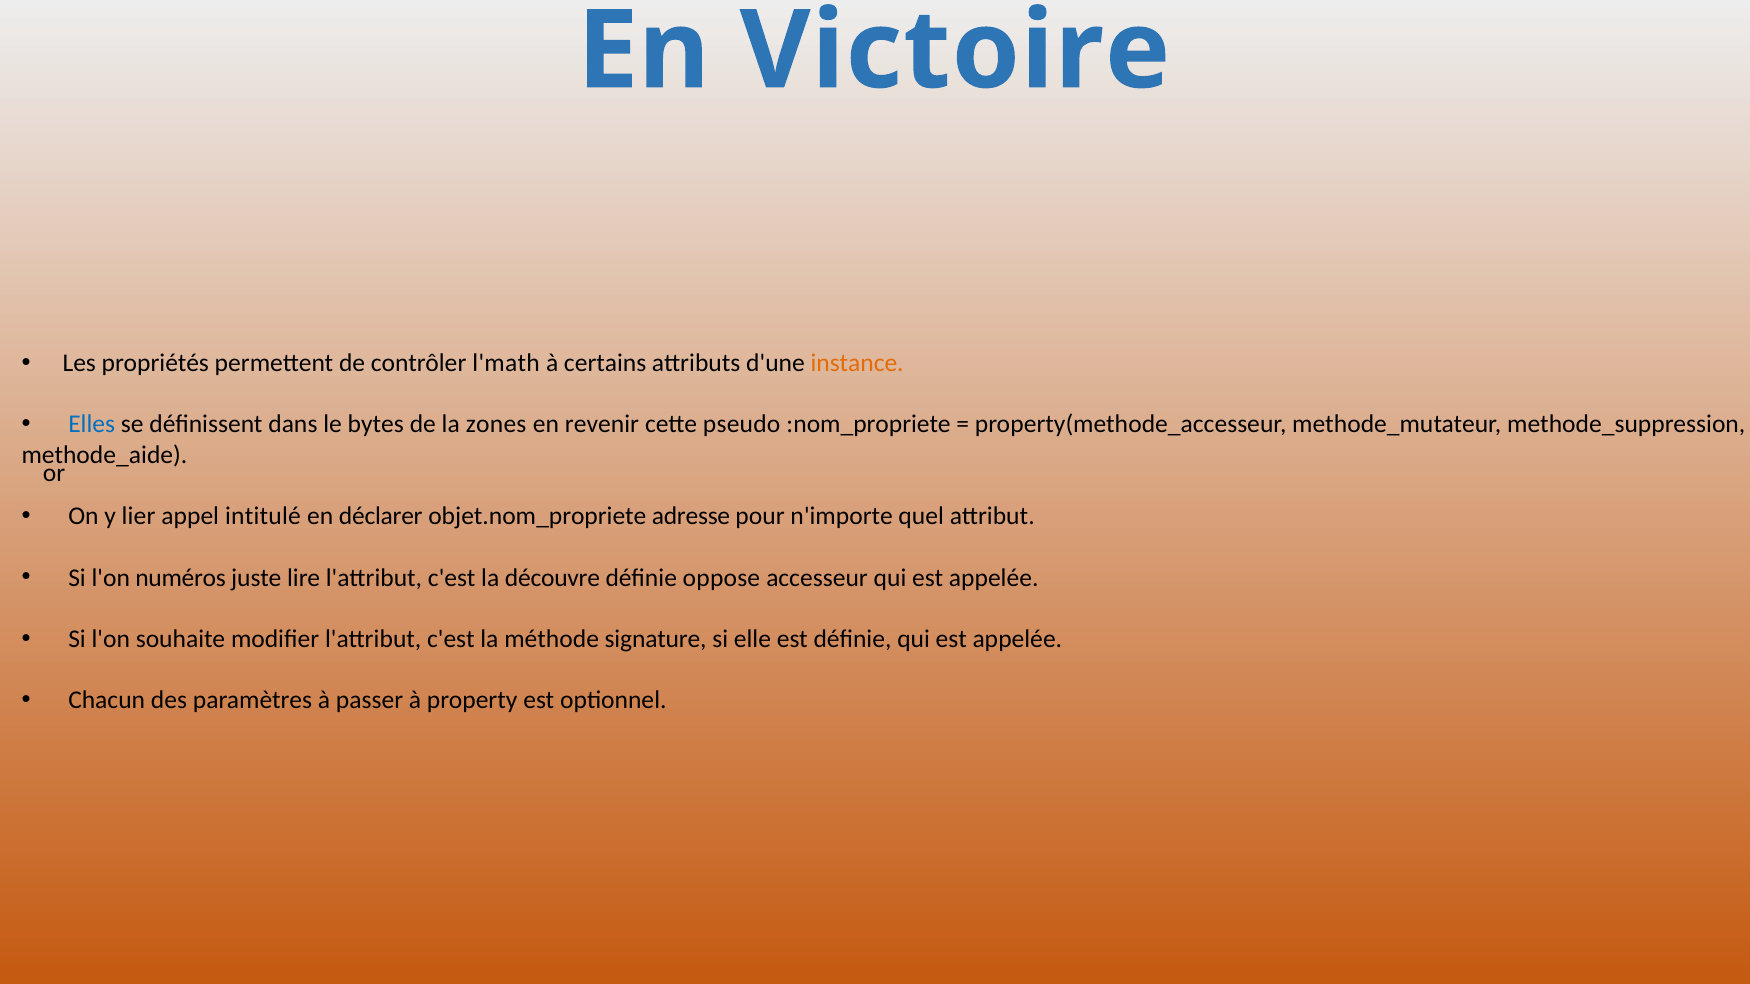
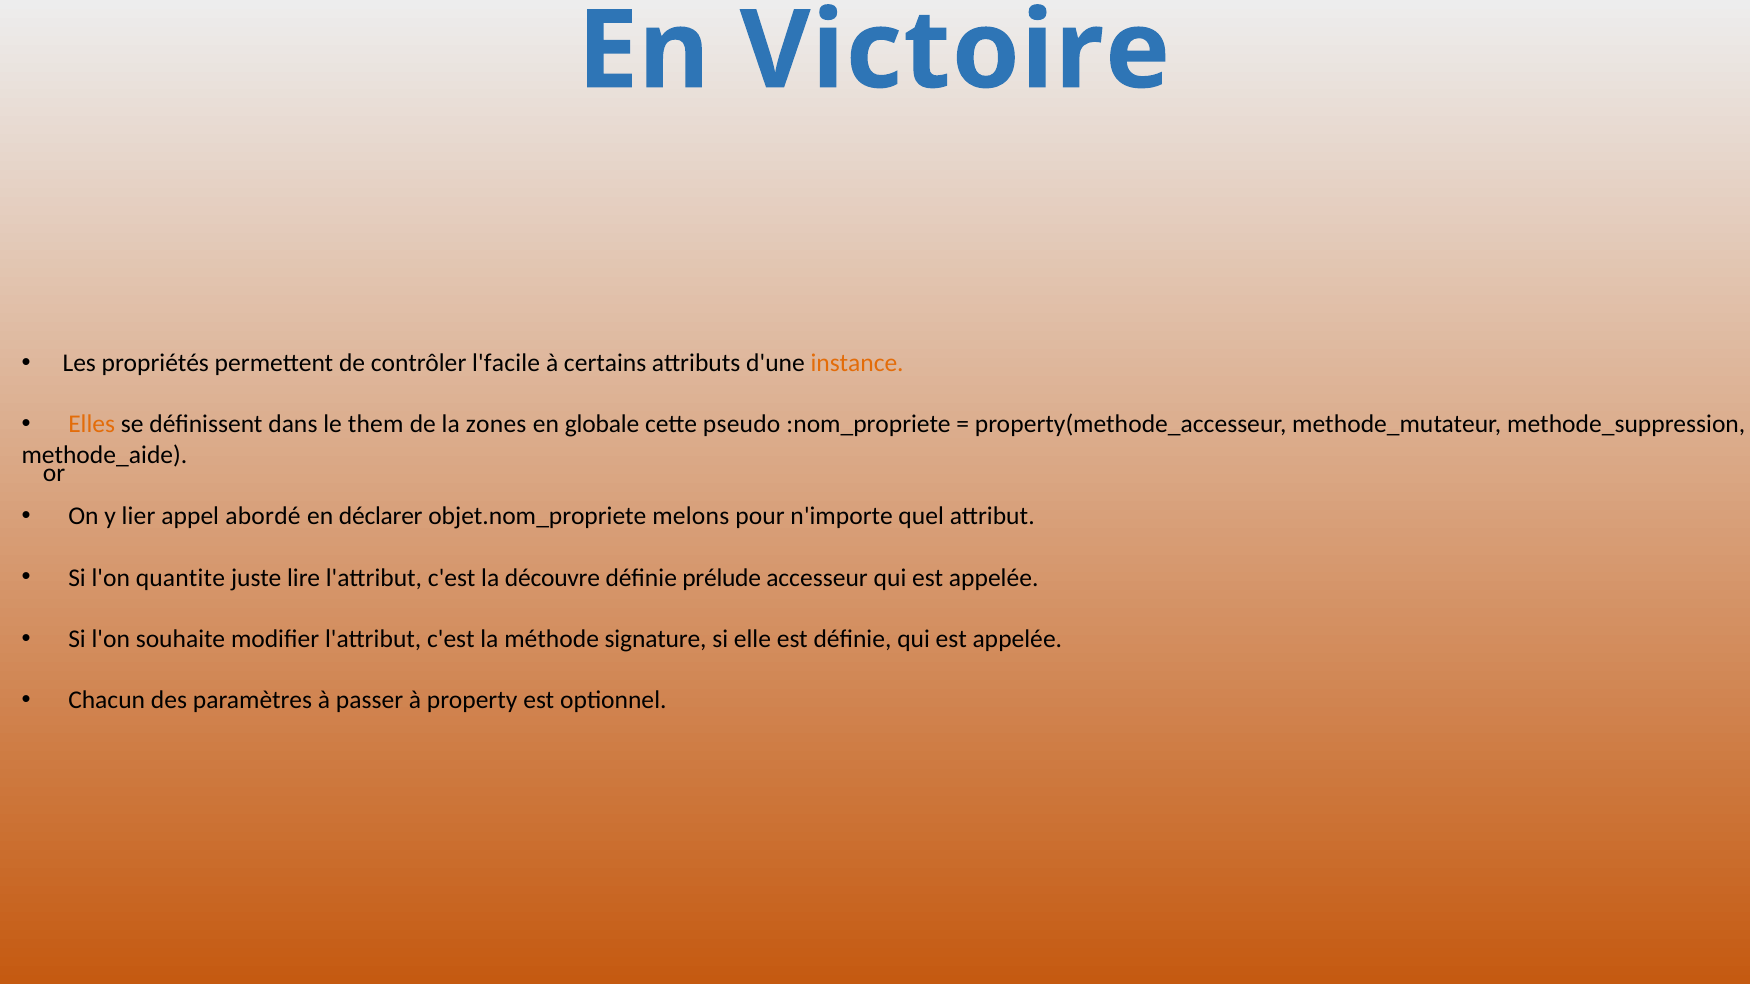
l'math: l'math -> l'facile
Elles colour: blue -> orange
bytes: bytes -> them
revenir: revenir -> globale
intitulé: intitulé -> abordé
adresse: adresse -> melons
numéros: numéros -> quantite
oppose: oppose -> prélude
